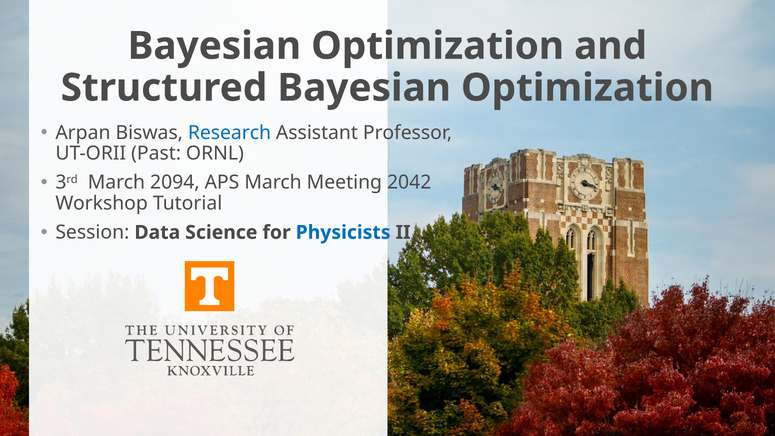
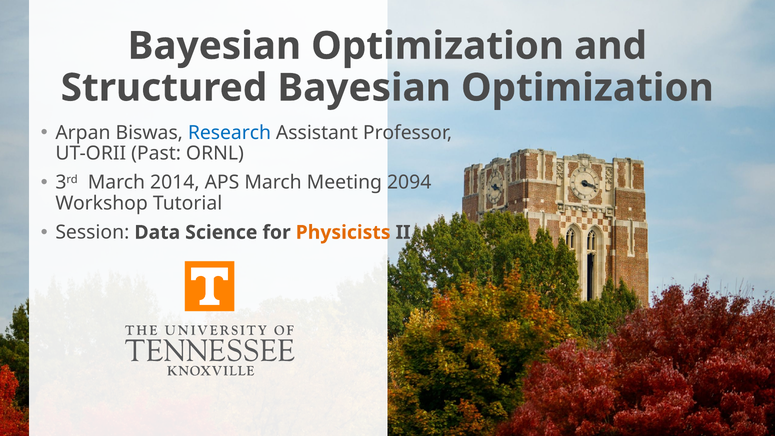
2094: 2094 -> 2014
2042: 2042 -> 2094
Physicists colour: blue -> orange
